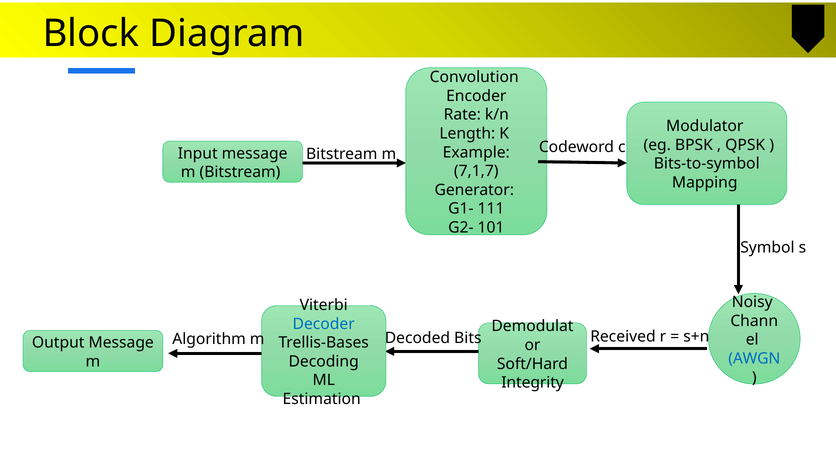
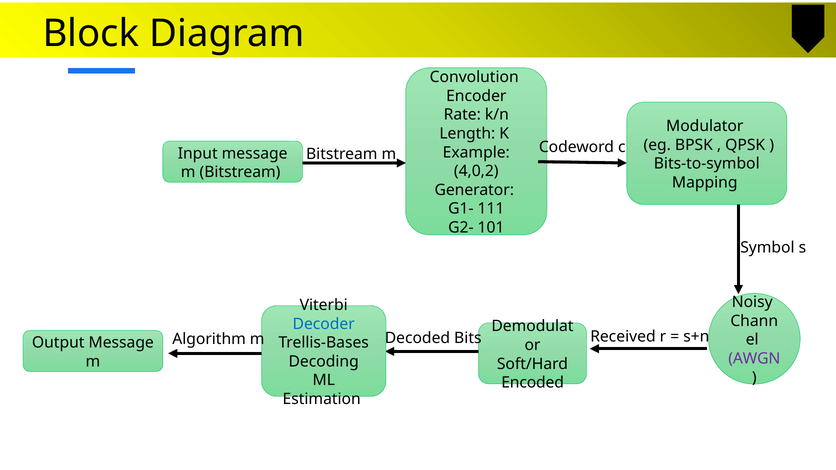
7,1,7: 7,1,7 -> 4,0,2
AWGN colour: blue -> purple
Integrity: Integrity -> Encoded
